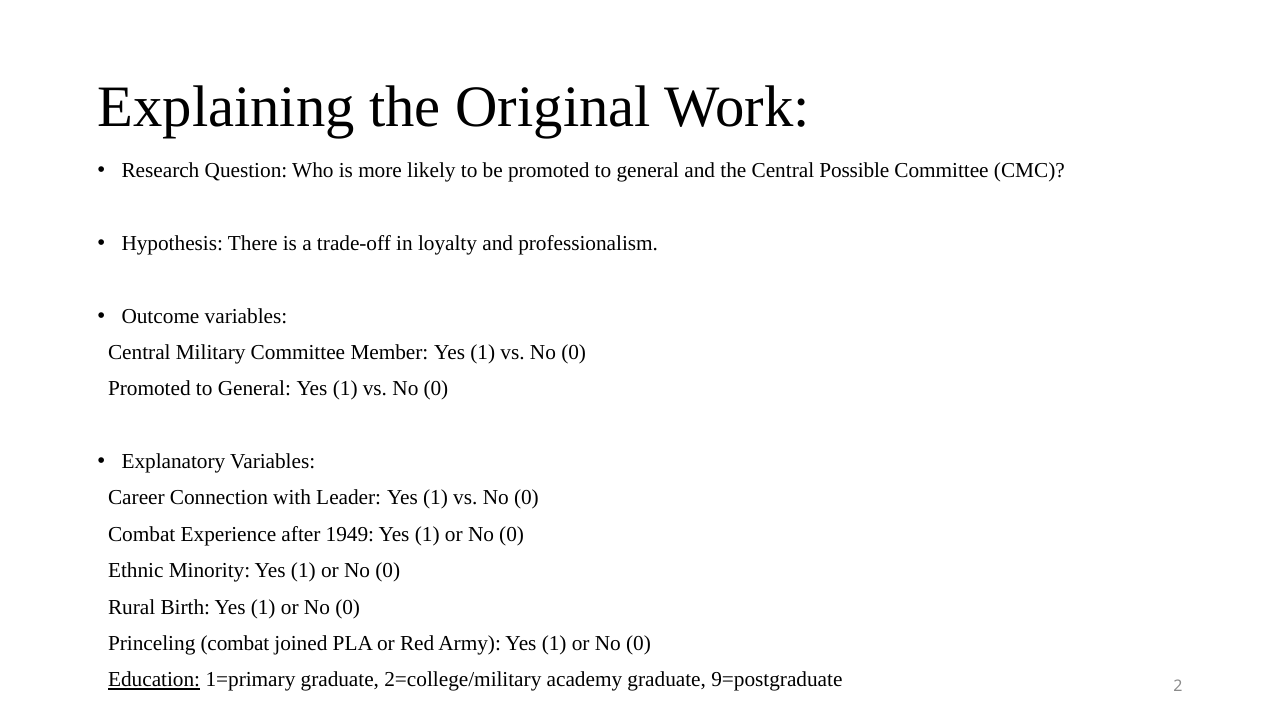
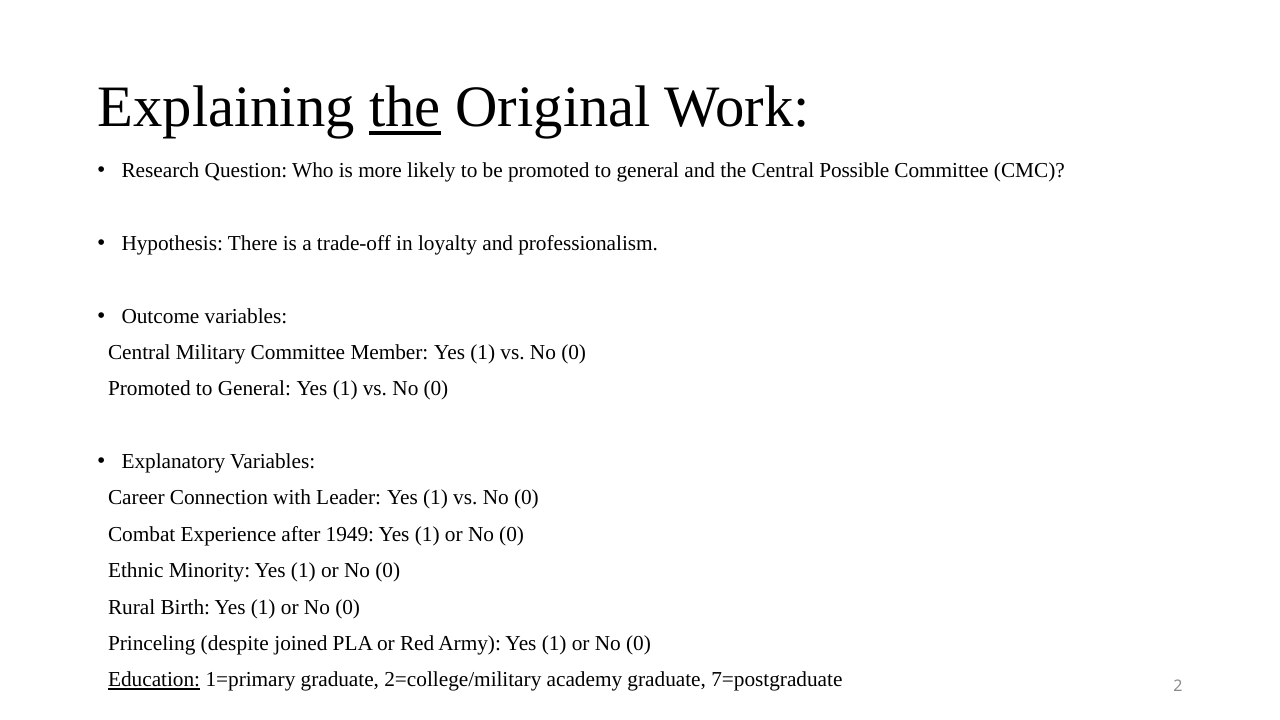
the at (405, 108) underline: none -> present
Princeling combat: combat -> despite
9=postgraduate: 9=postgraduate -> 7=postgraduate
